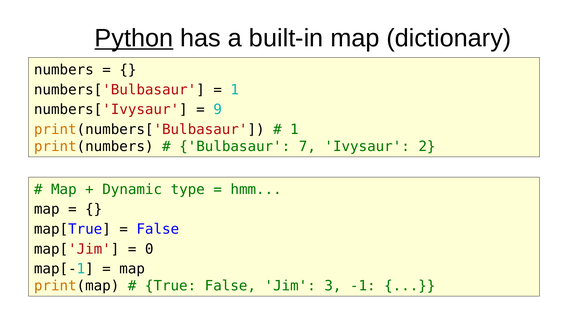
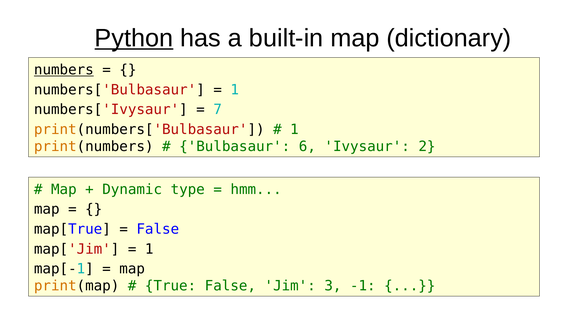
numbers underline: none -> present
9: 9 -> 7
7: 7 -> 6
0 at (149, 249): 0 -> 1
